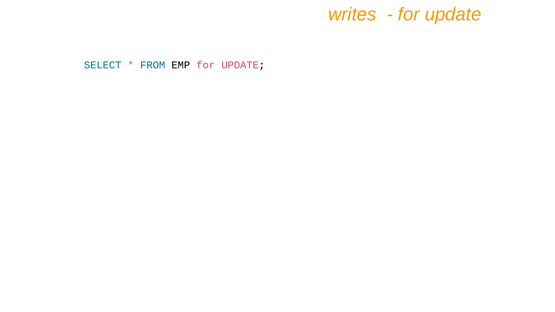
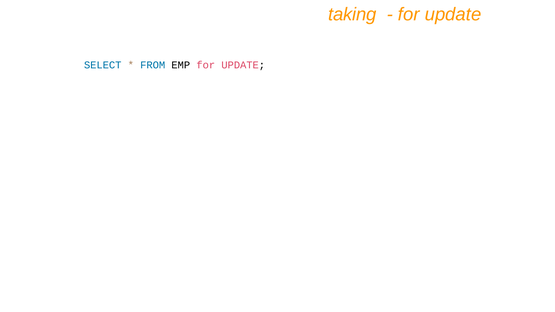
writes: writes -> taking
